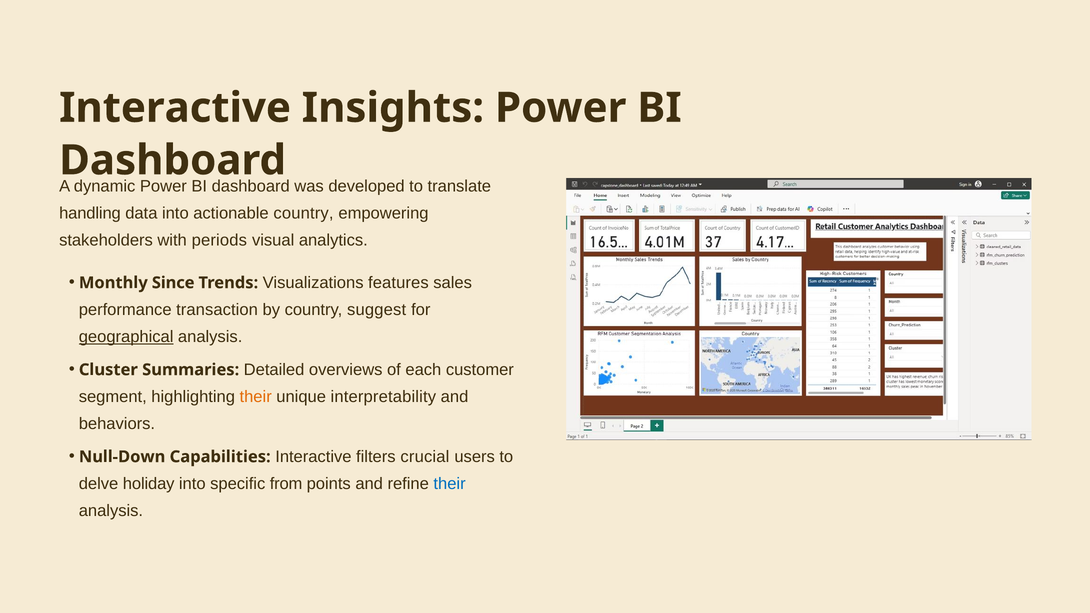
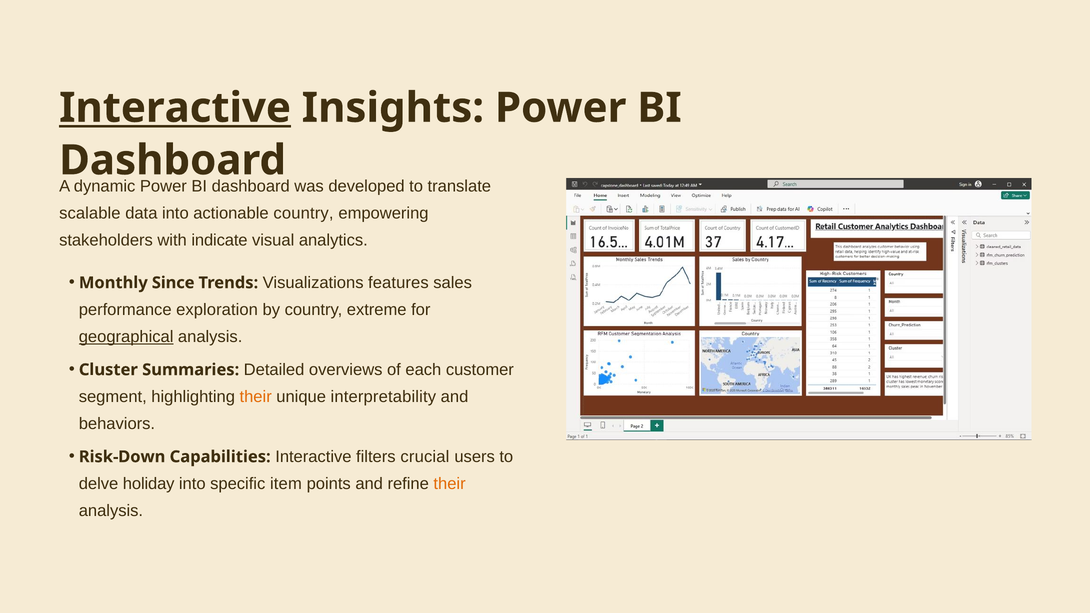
Interactive at (175, 108) underline: none -> present
handling: handling -> scalable
periods: periods -> indicate
transaction: transaction -> exploration
suggest: suggest -> extreme
Null-Down: Null-Down -> Risk-Down
from: from -> item
their at (450, 484) colour: blue -> orange
